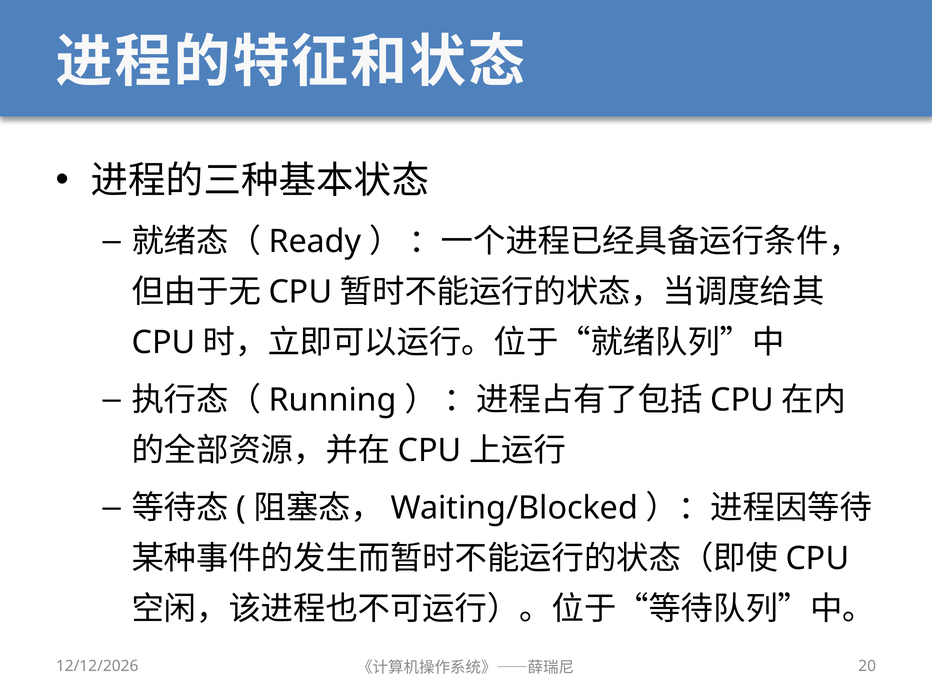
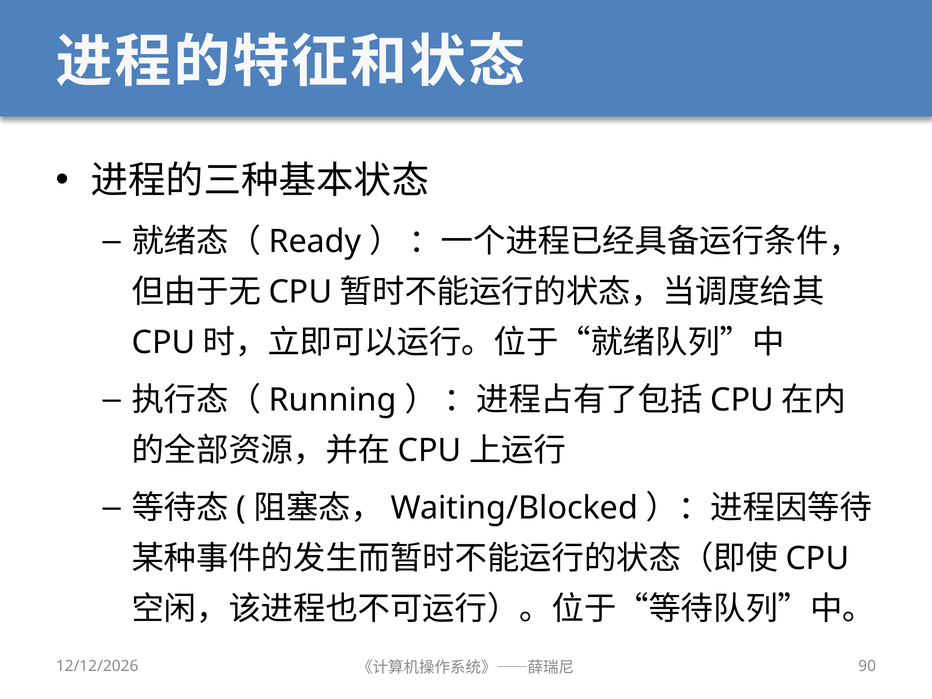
20: 20 -> 90
